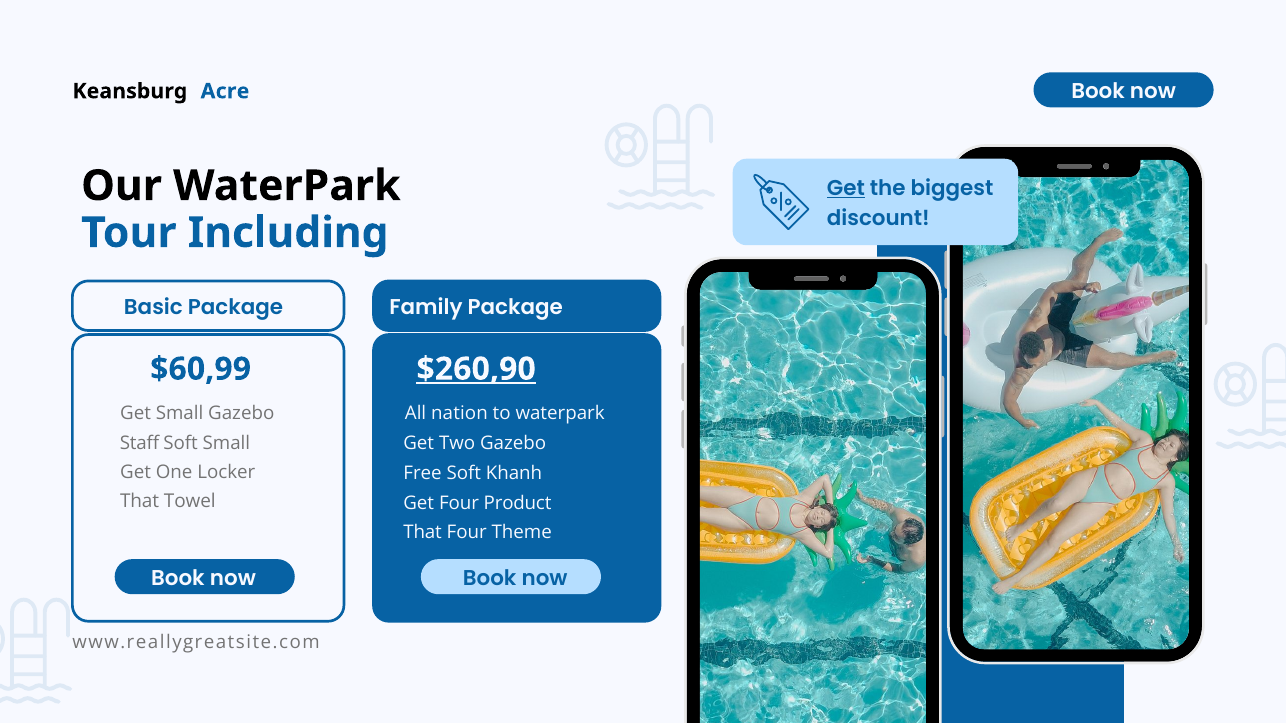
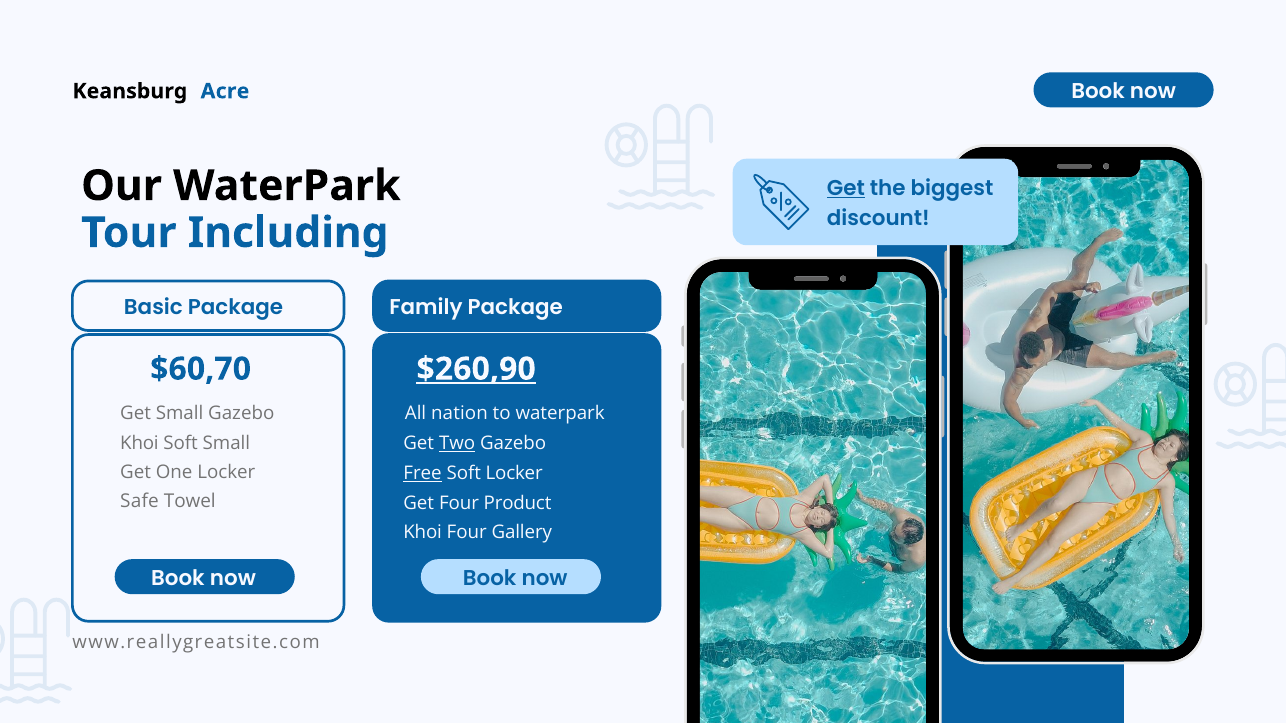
$60,99: $60,99 -> $60,70
Staff at (139, 444): Staff -> Khoi
Two underline: none -> present
Free underline: none -> present
Soft Khanh: Khanh -> Locker
That at (140, 502): That -> Safe
That at (423, 533): That -> Khoi
Theme: Theme -> Gallery
